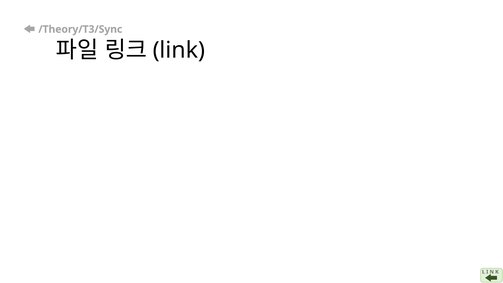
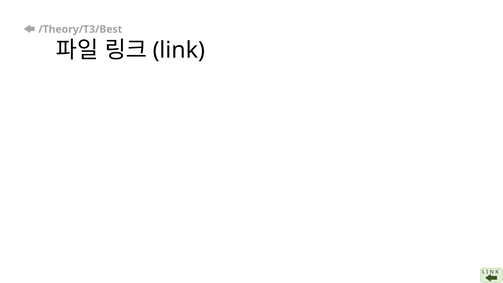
/Theory/T3/Sync: /Theory/T3/Sync -> /Theory/T3/Best
